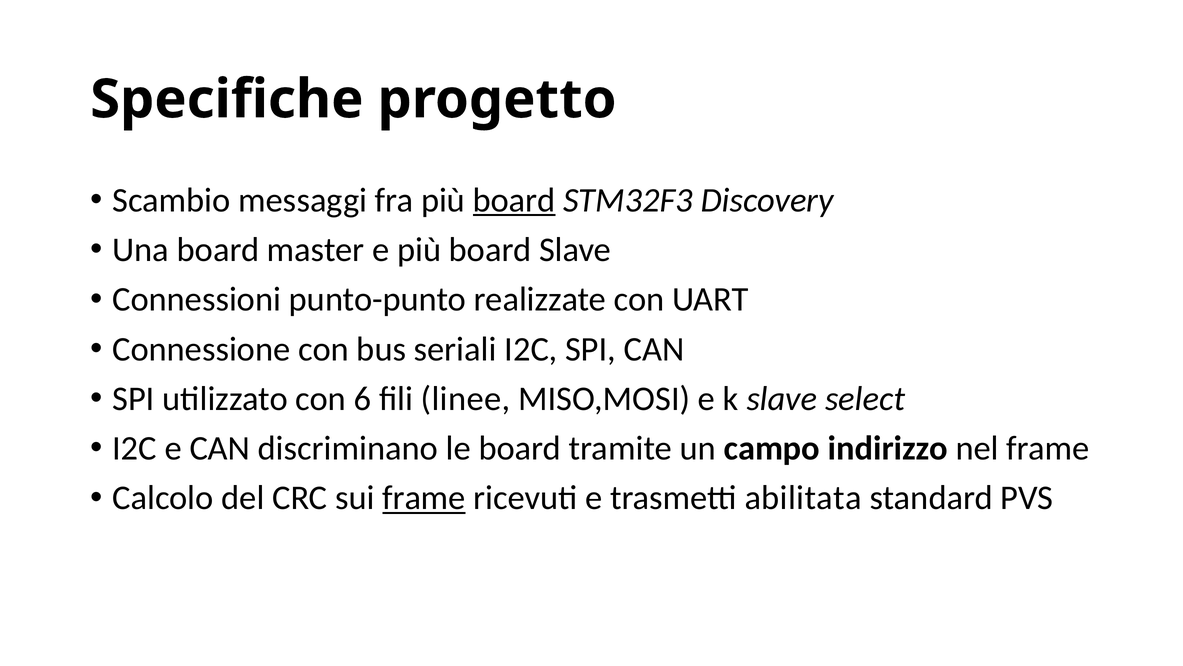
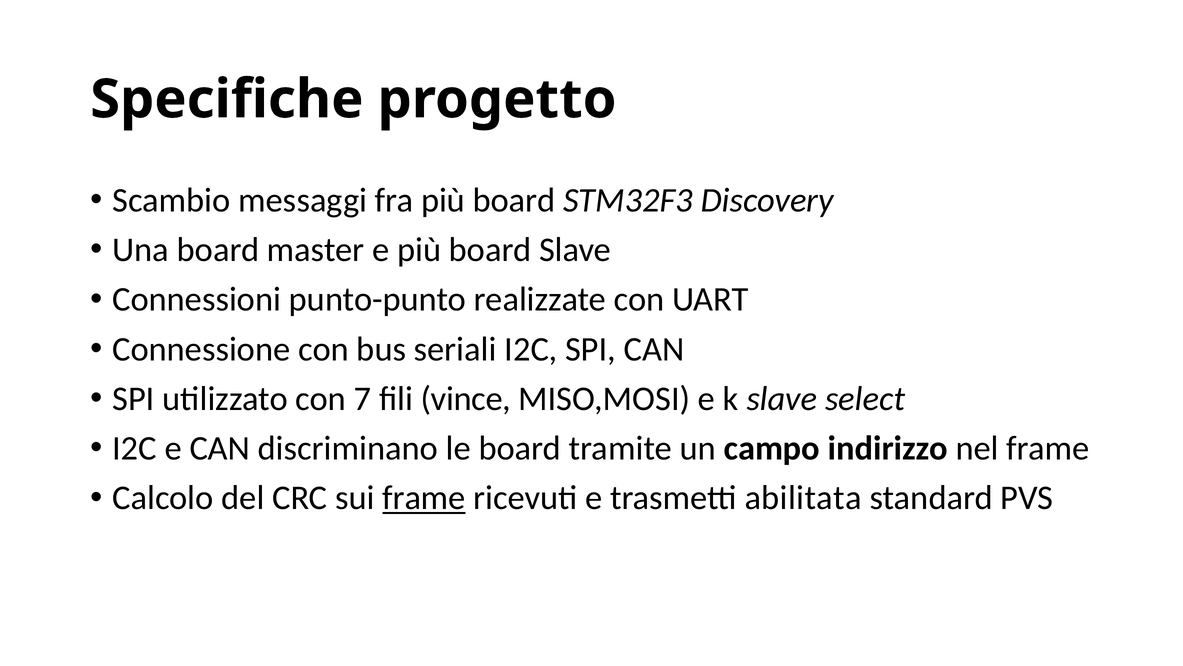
board at (514, 200) underline: present -> none
6: 6 -> 7
linee: linee -> vince
